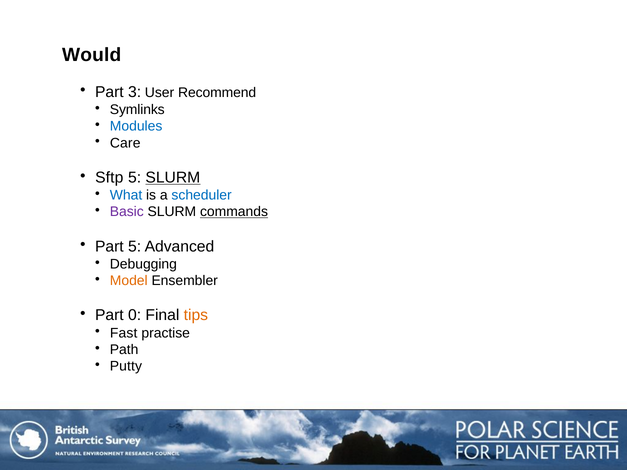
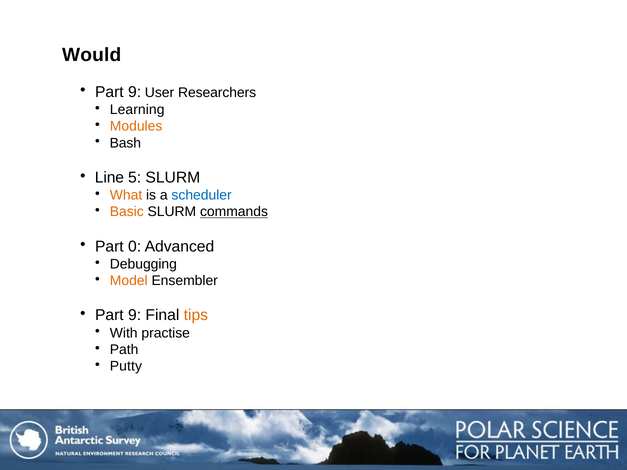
3 at (135, 92): 3 -> 9
Recommend: Recommend -> Researchers
Symlinks: Symlinks -> Learning
Modules colour: blue -> orange
Care: Care -> Bash
Sftp: Sftp -> Line
SLURM at (173, 178) underline: present -> none
What colour: blue -> orange
Basic colour: purple -> orange
Part 5: 5 -> 0
0 at (135, 315): 0 -> 9
Fast: Fast -> With
